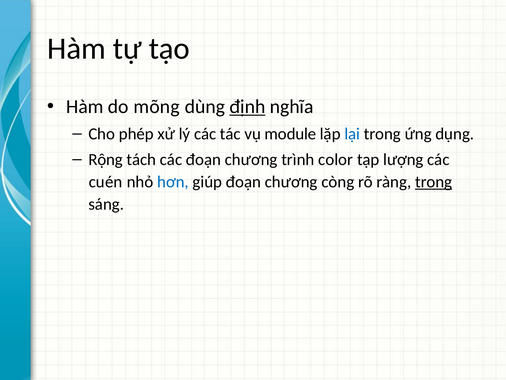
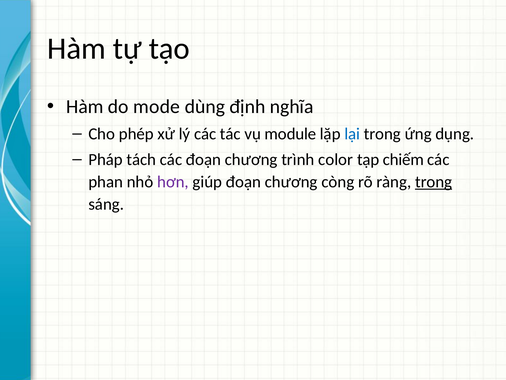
mõng: mõng -> mode
định underline: present -> none
Rộng: Rộng -> Pháp
lượng: lượng -> chiếm
cuén: cuén -> phan
hơn colour: blue -> purple
